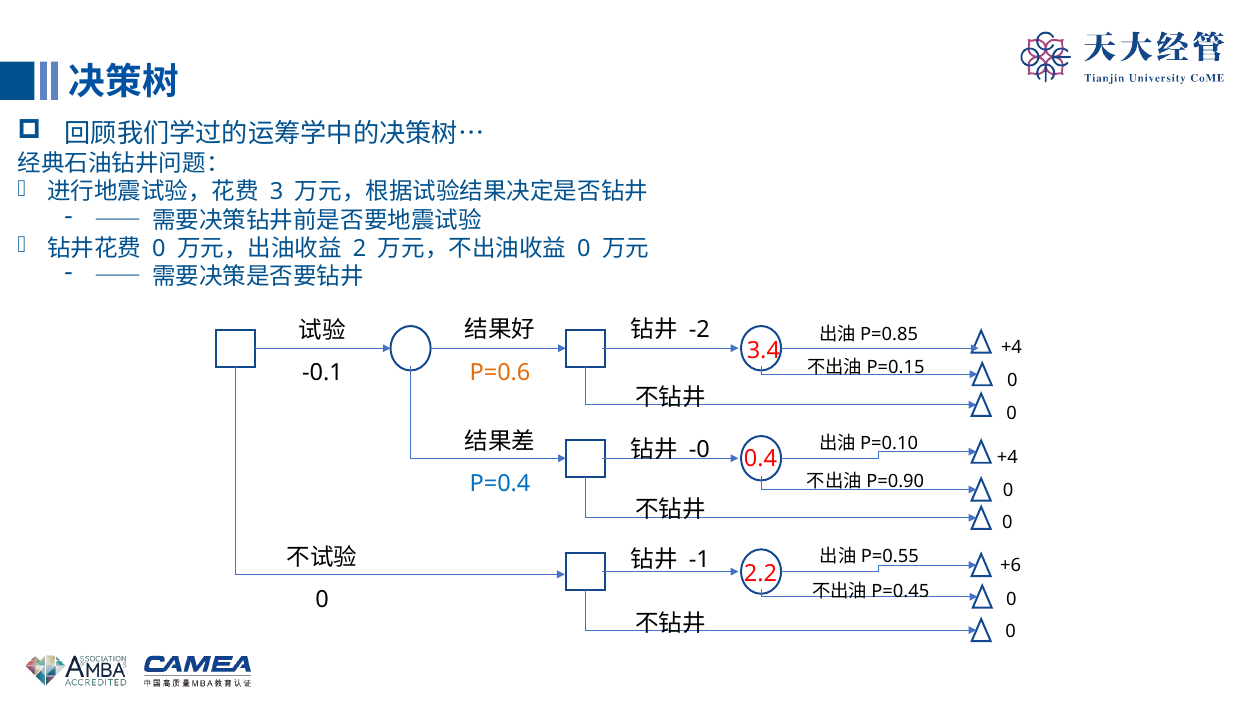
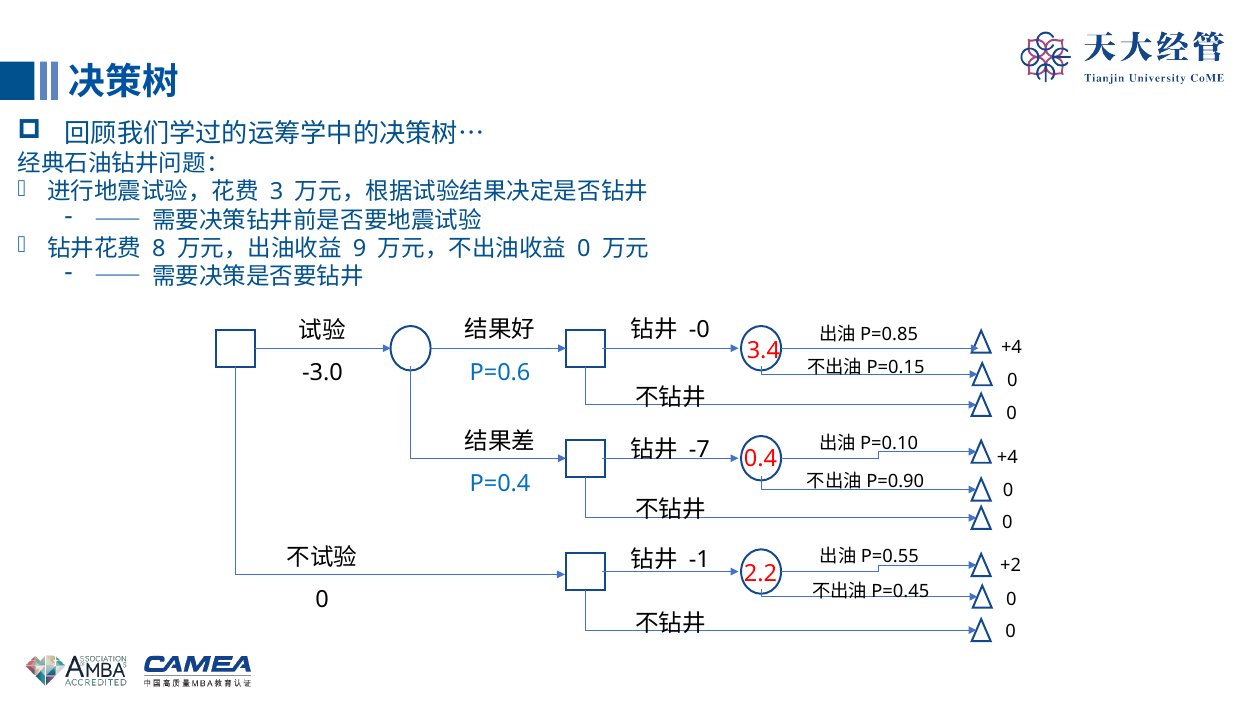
0 at (159, 249): 0 -> 8
2: 2 -> 9
-2: -2 -> -0
P=0.6 colour: orange -> blue
-0.1: -0.1 -> -3.0
-0: -0 -> -7
+6: +6 -> +2
